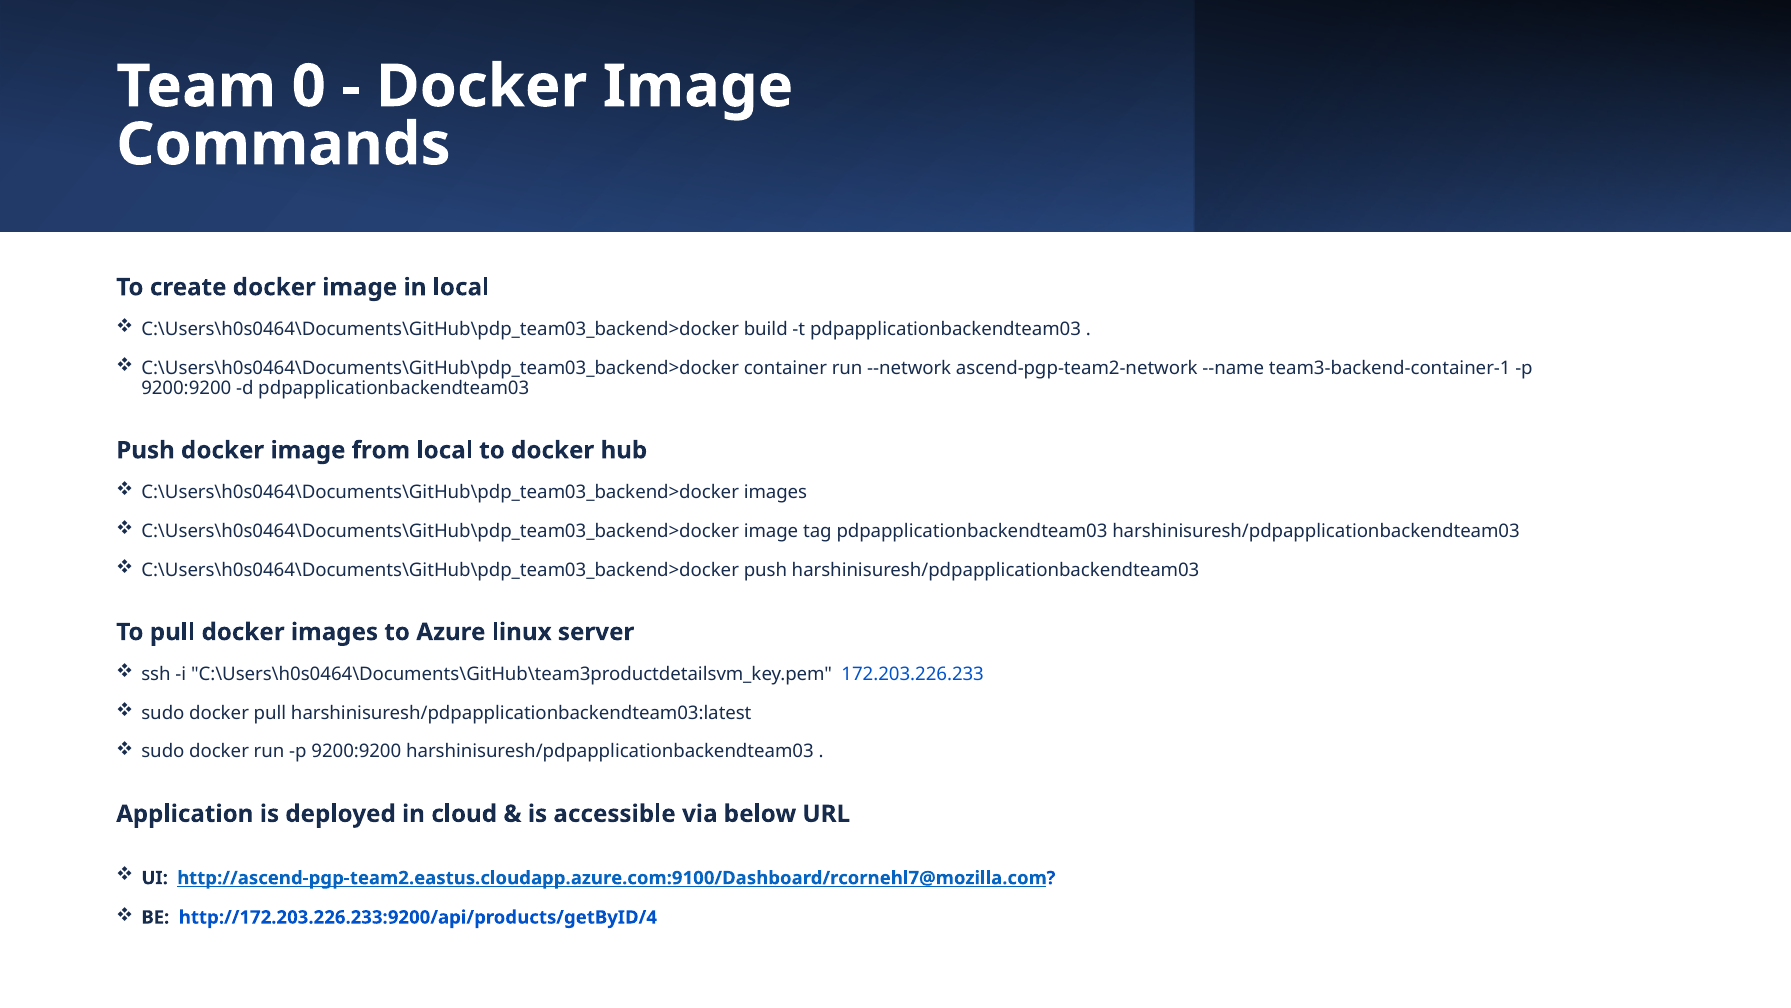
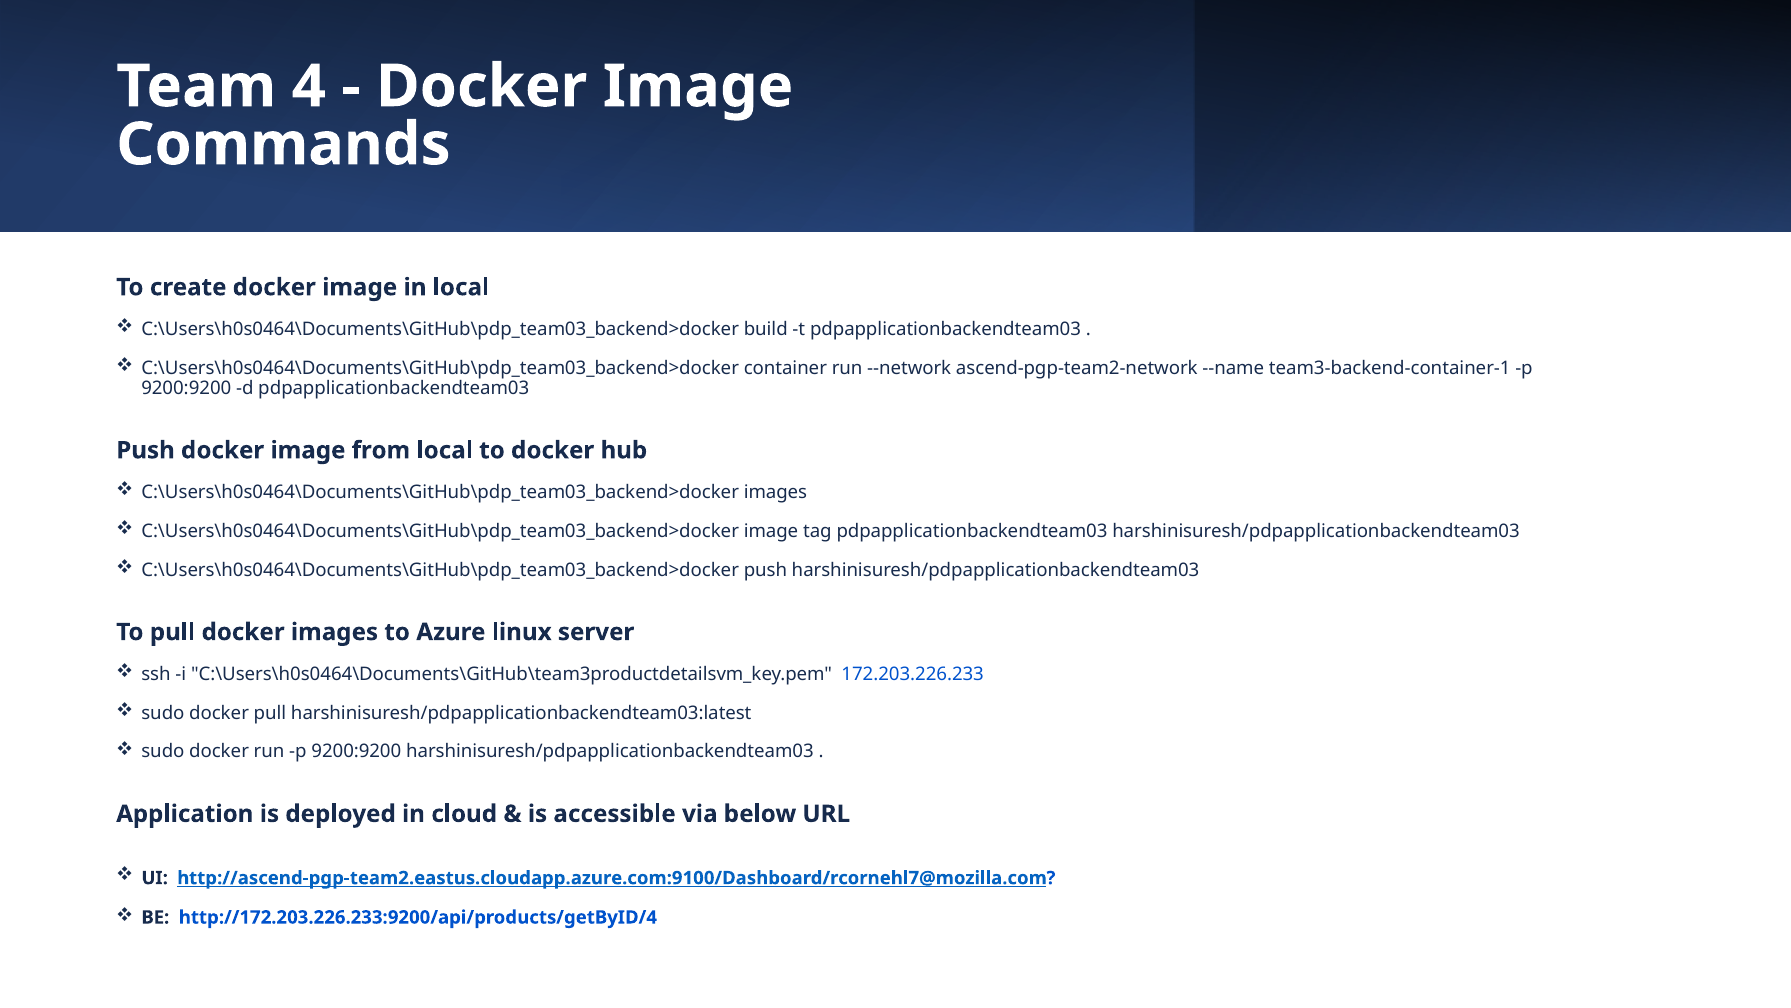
0: 0 -> 4
